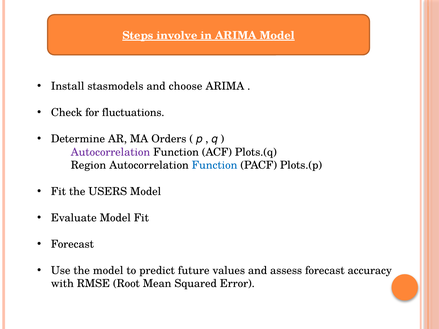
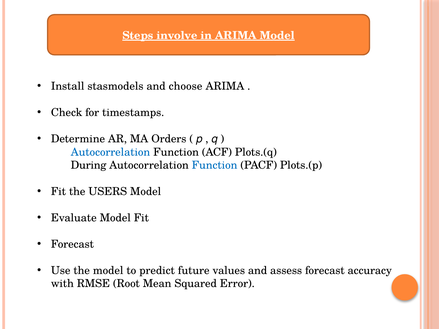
fluctuations: fluctuations -> timestamps
Autocorrelation at (110, 152) colour: purple -> blue
Region: Region -> During
